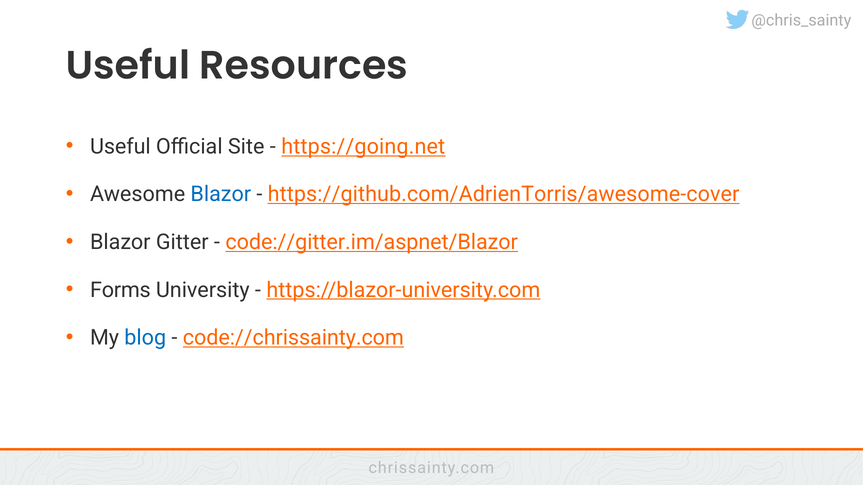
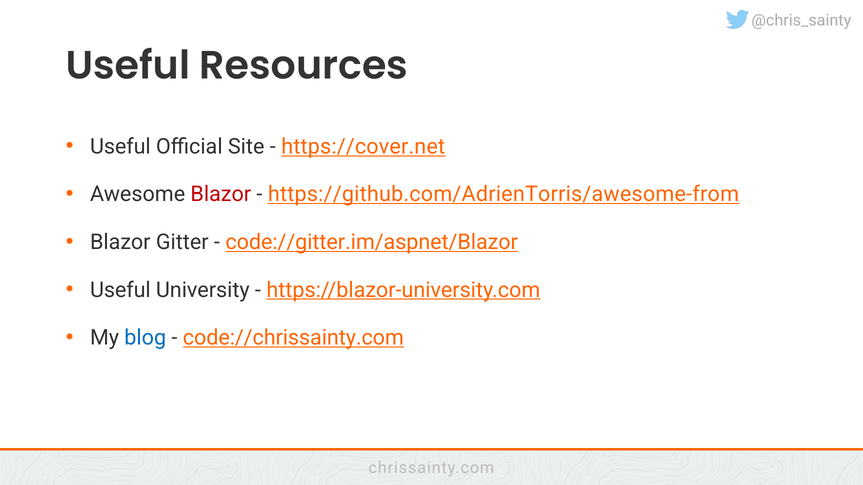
https://going.net: https://going.net -> https://cover.net
Blazor at (221, 195) colour: blue -> red
https://github.com/AdrienTorris/awesome-cover: https://github.com/AdrienTorris/awesome-cover -> https://github.com/AdrienTorris/awesome-from
Forms at (120, 290): Forms -> Useful
